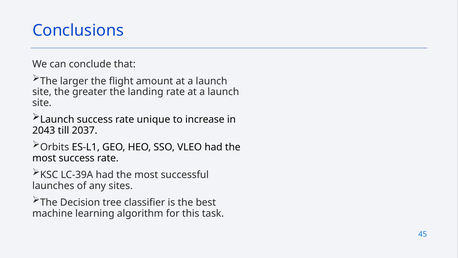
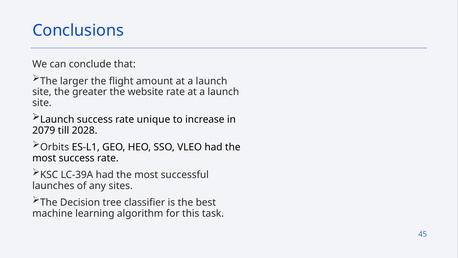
landing: landing -> website
2043: 2043 -> 2079
2037: 2037 -> 2028
